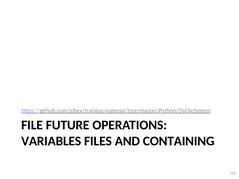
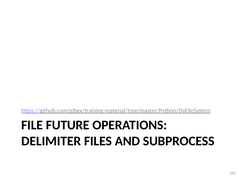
VARIABLES: VARIABLES -> DELIMITER
CONTAINING: CONTAINING -> SUBPROCESS
